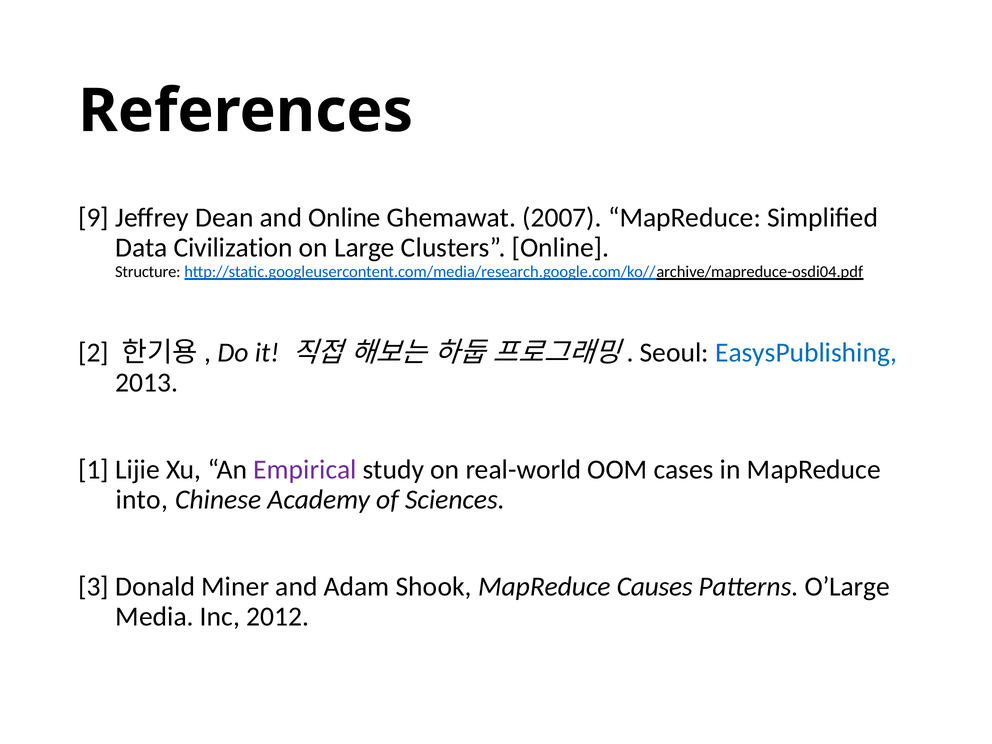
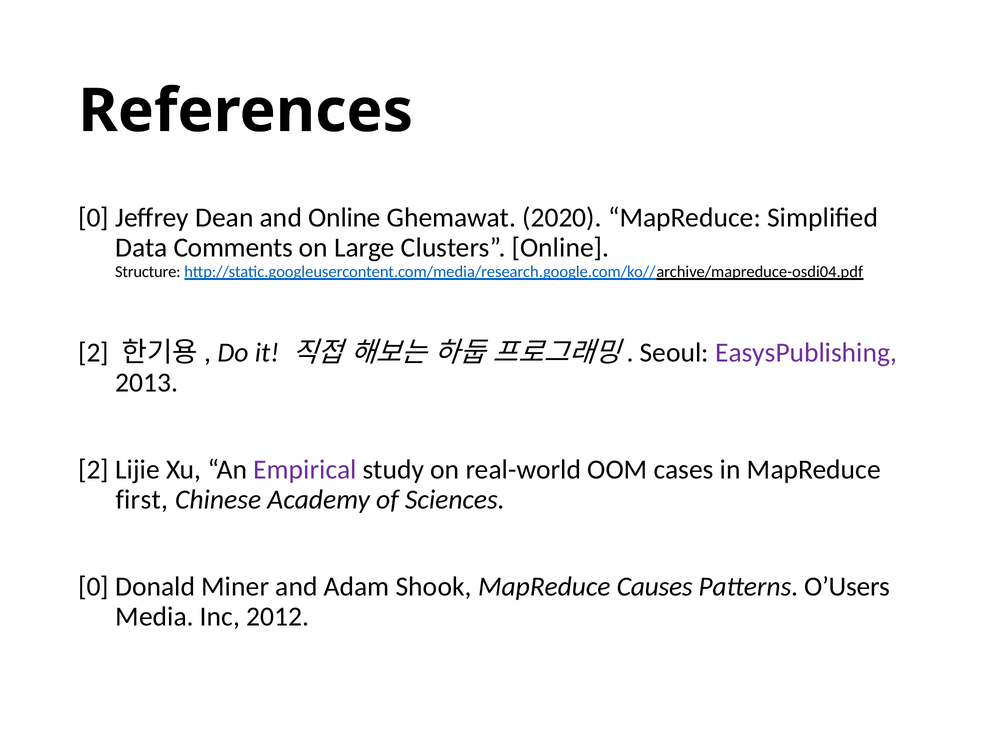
9 at (94, 218): 9 -> 0
2007: 2007 -> 2020
Civilization: Civilization -> Comments
EasysPublishing colour: blue -> purple
1 at (94, 470): 1 -> 2
into: into -> first
3 at (94, 587): 3 -> 0
O’Large: O’Large -> O’Users
